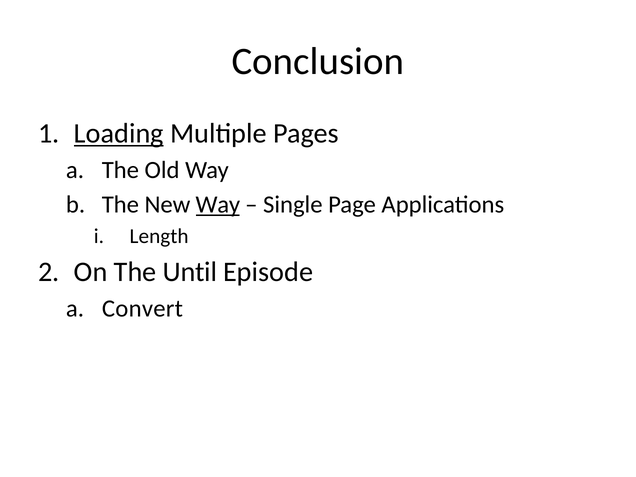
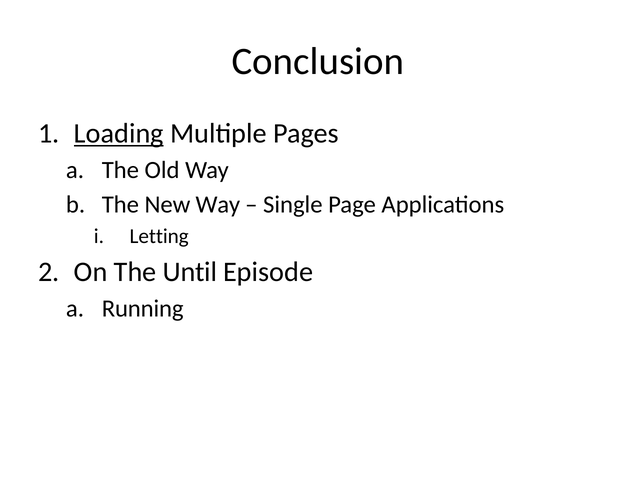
Way at (218, 204) underline: present -> none
Length: Length -> Letting
Convert: Convert -> Running
